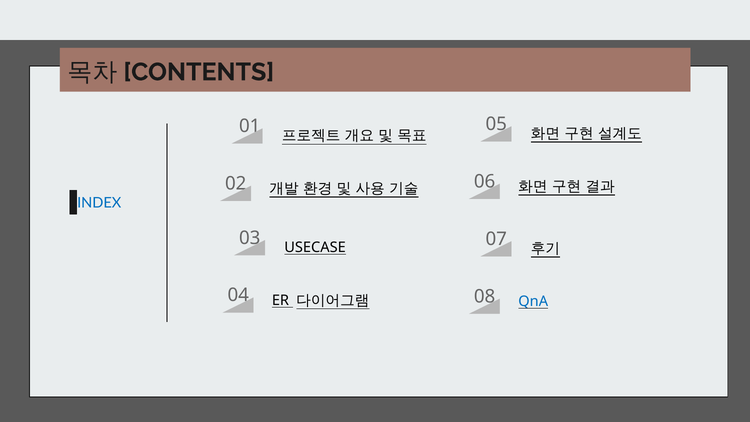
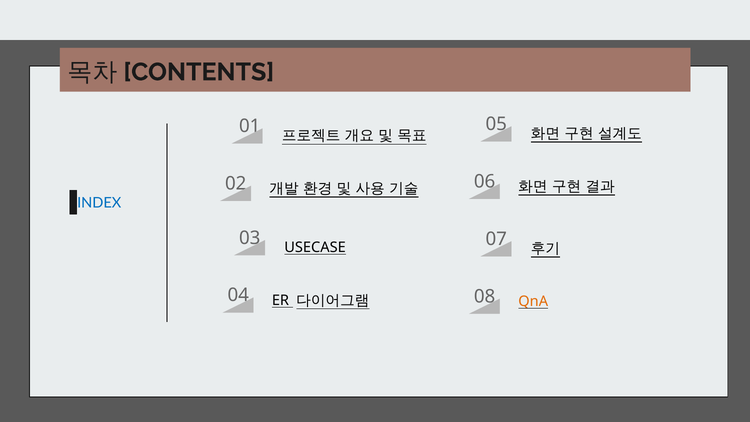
QnA colour: blue -> orange
